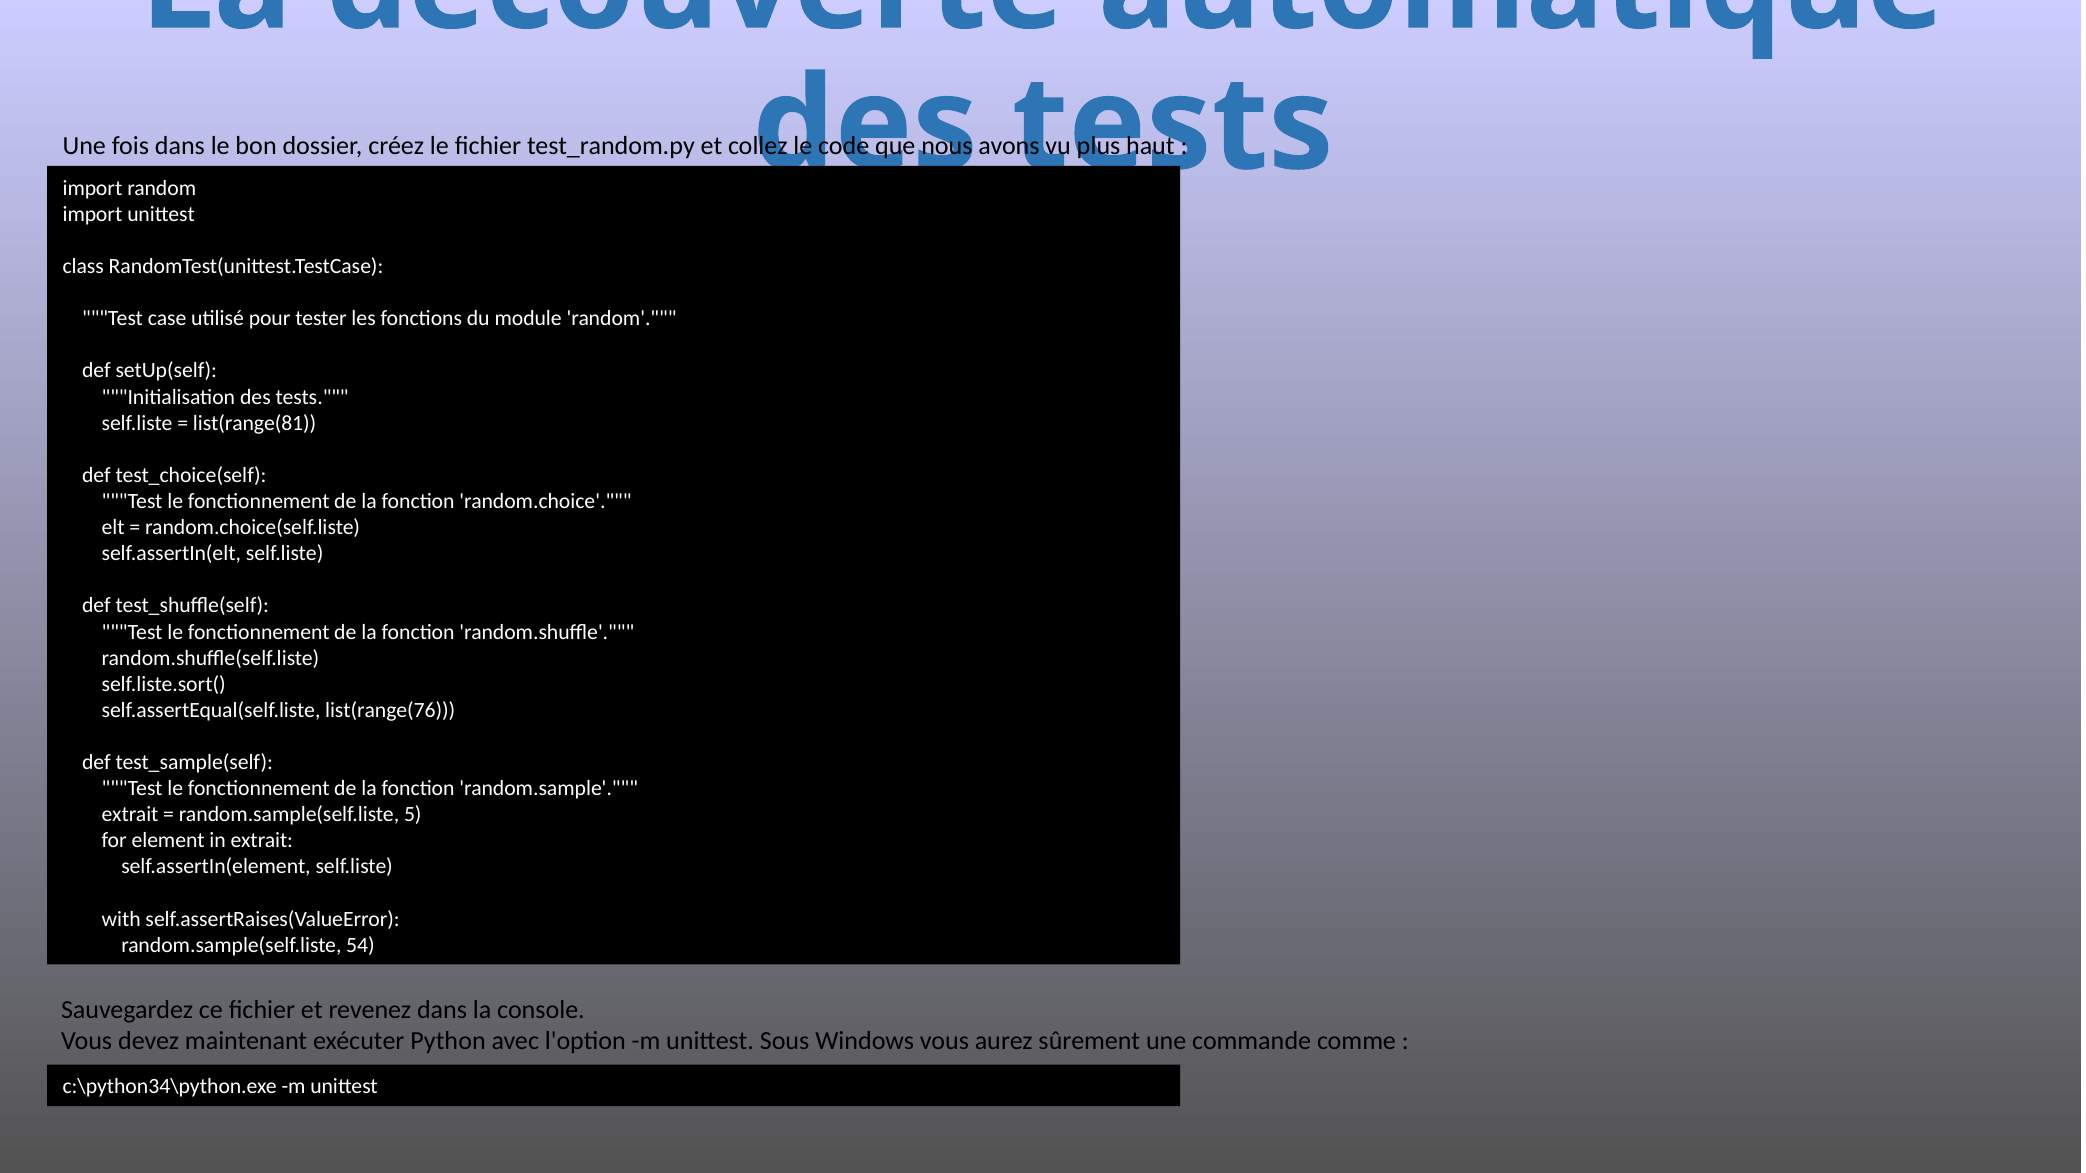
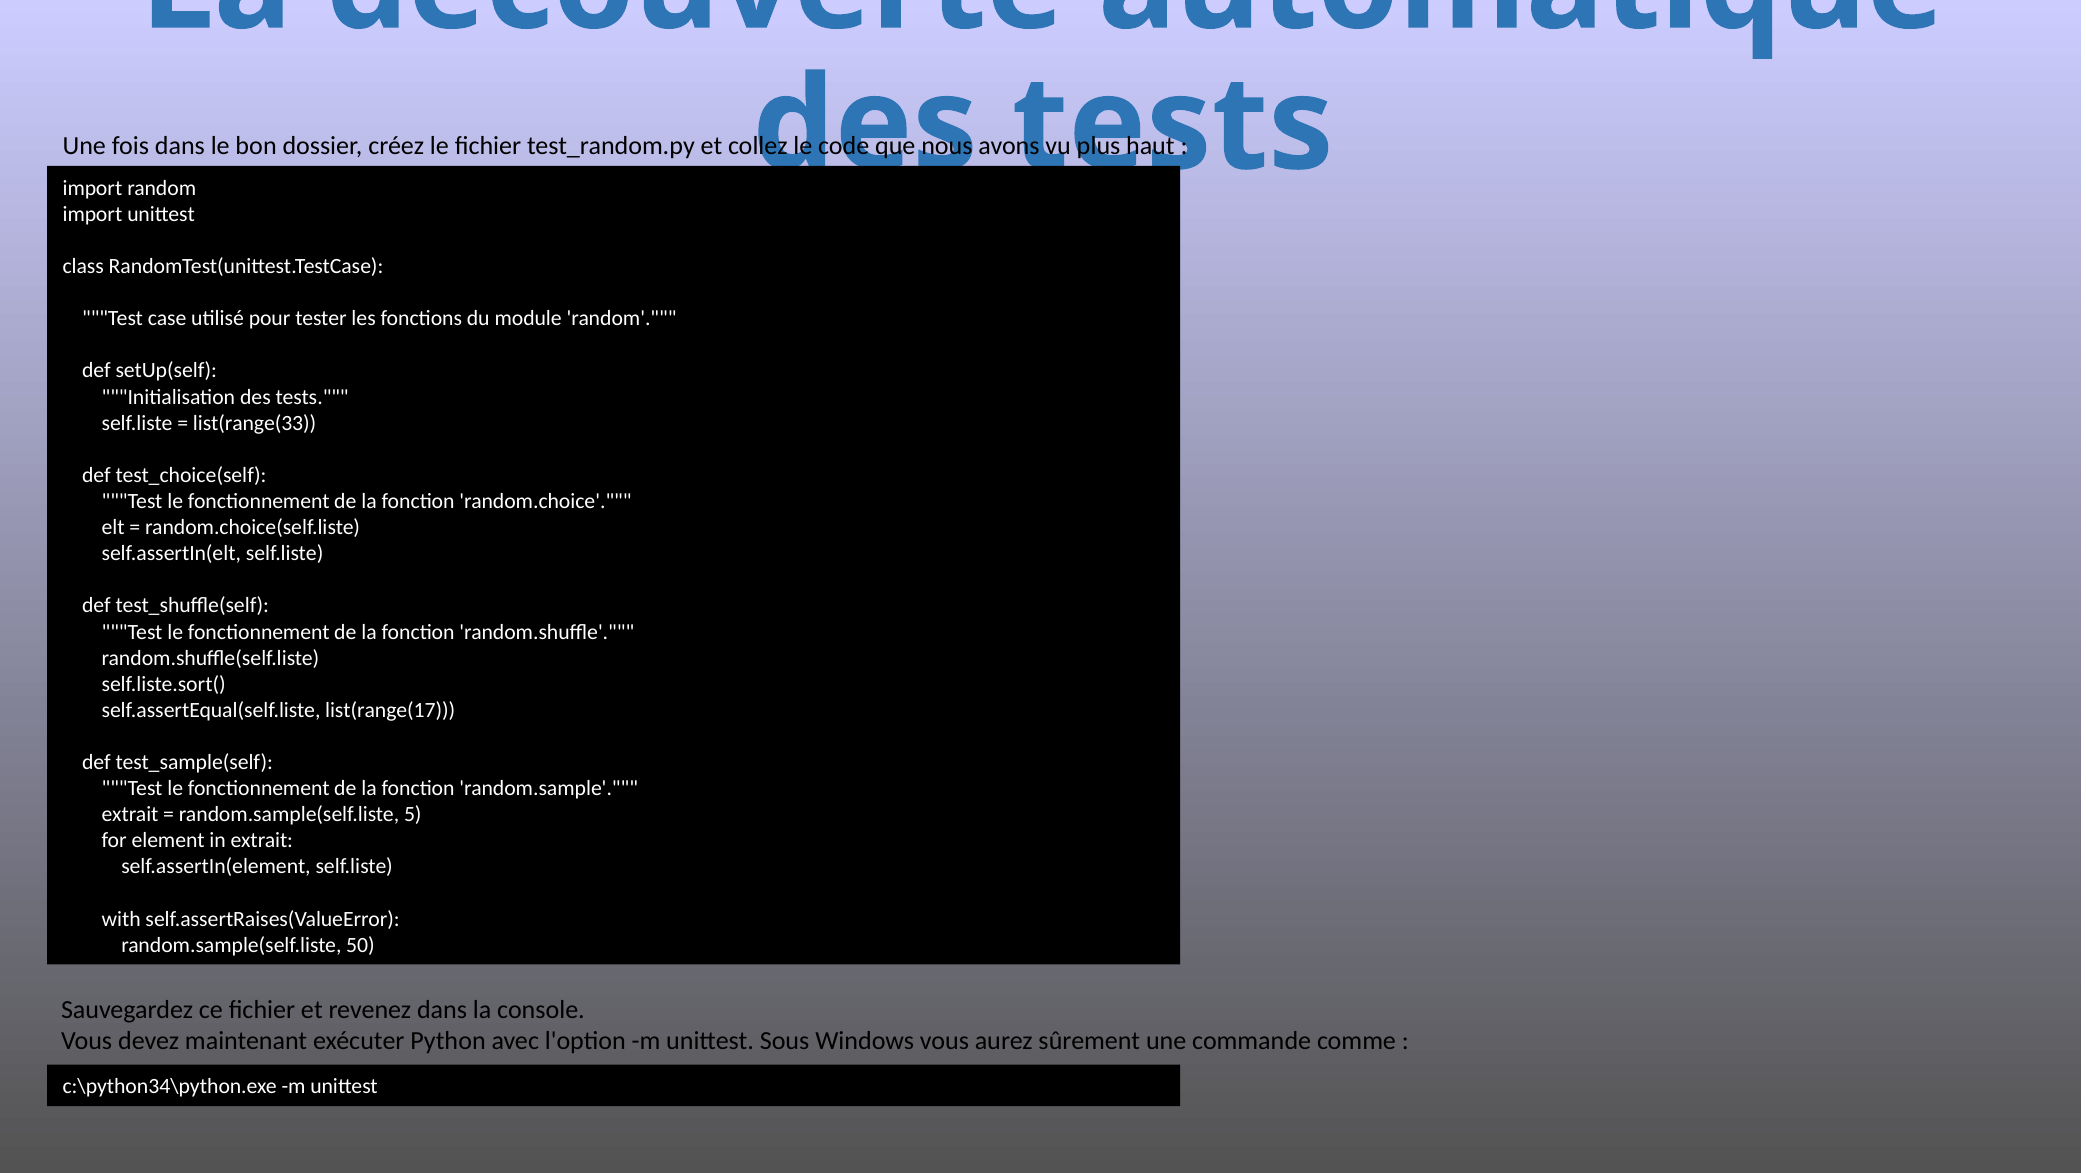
list(range(81: list(range(81 -> list(range(33
list(range(76: list(range(76 -> list(range(17
54: 54 -> 50
